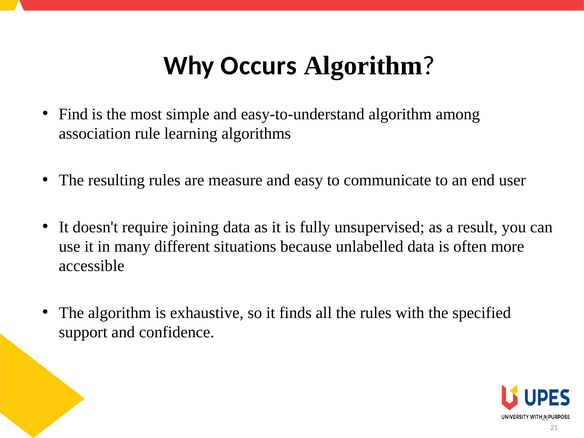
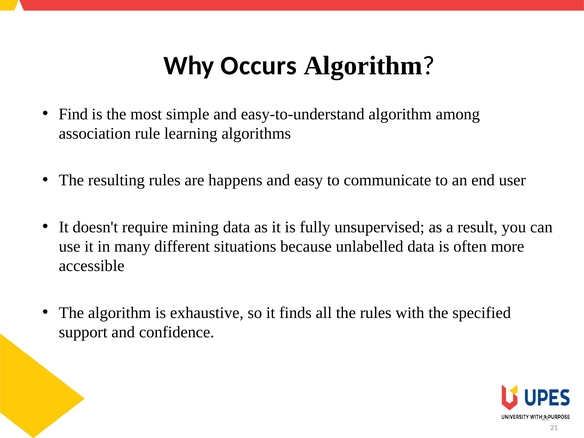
measure: measure -> happens
joining: joining -> mining
